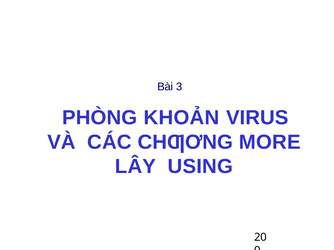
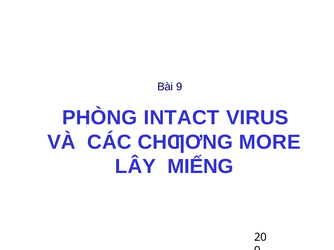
3: 3 -> 9
KHOẢN: KHOẢN -> INTACT
USING: USING -> MIẾNG
